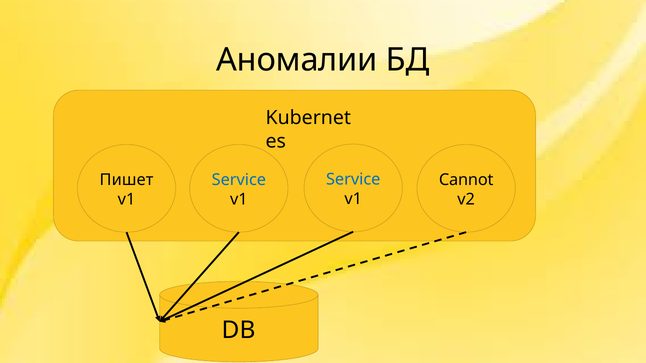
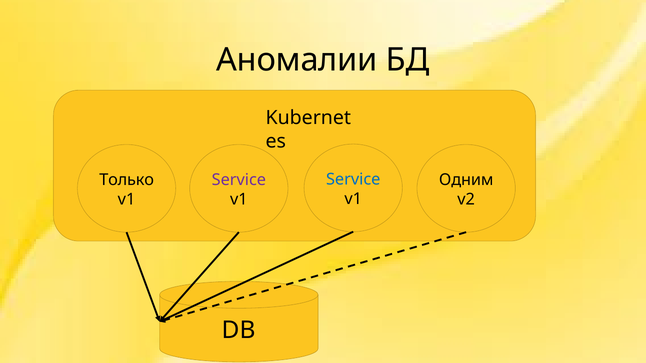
Пишет: Пишет -> Только
Service at (239, 180) colour: blue -> purple
Cannot: Cannot -> Одним
